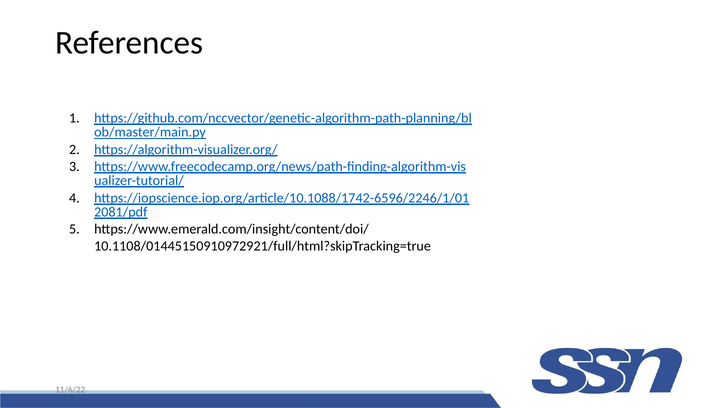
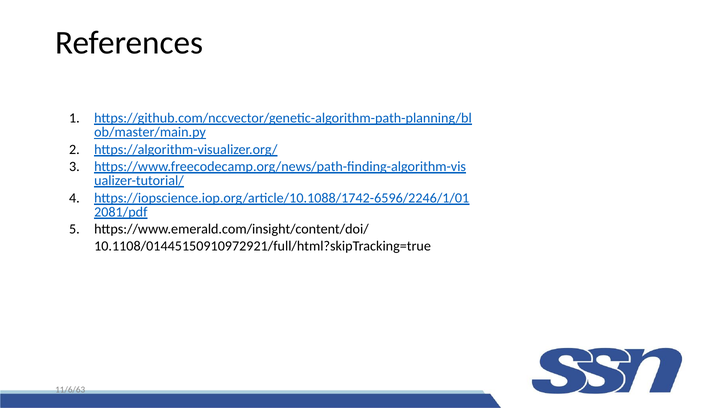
11/6/22: 11/6/22 -> 11/6/63
